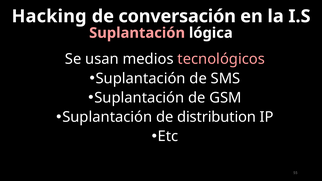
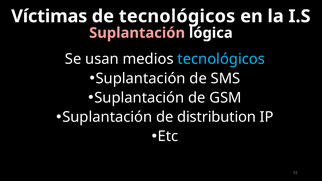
Hacking: Hacking -> Víctimas
de conversación: conversación -> tecnológicos
tecnológicos at (221, 59) colour: pink -> light blue
